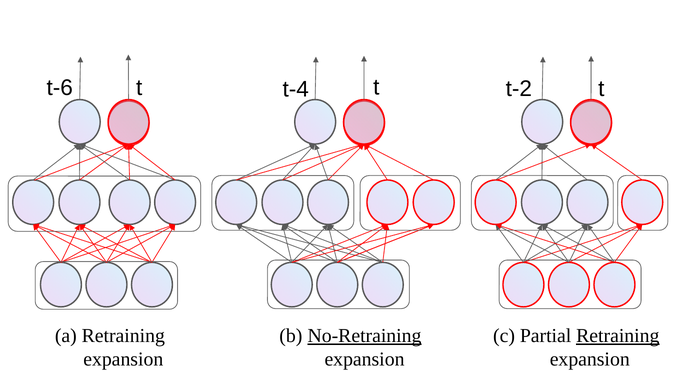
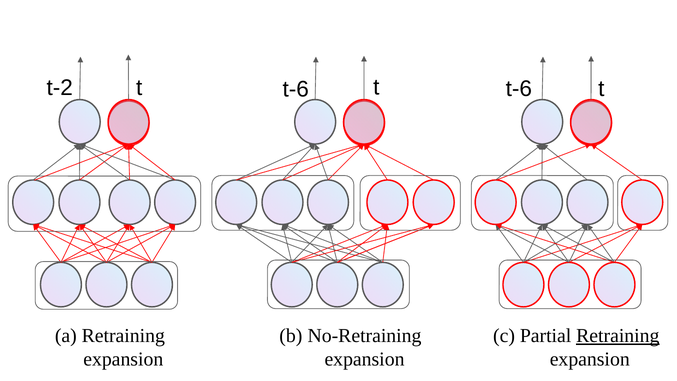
t-6: t-6 -> t-2
t-4 at (296, 89): t-4 -> t-6
t-2 at (519, 89): t-2 -> t-6
No-Retraining underline: present -> none
